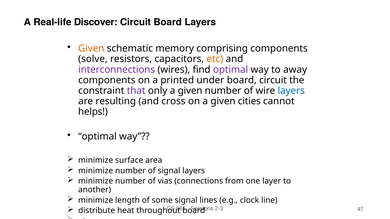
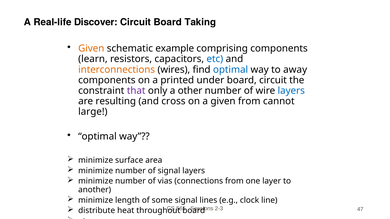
Board Layers: Layers -> Taking
memory: memory -> example
solve: solve -> learn
etc at (215, 59) colour: orange -> blue
interconnections colour: purple -> orange
optimal at (231, 70) colour: purple -> blue
only a given: given -> other
given cities: cities -> from
helps: helps -> large
